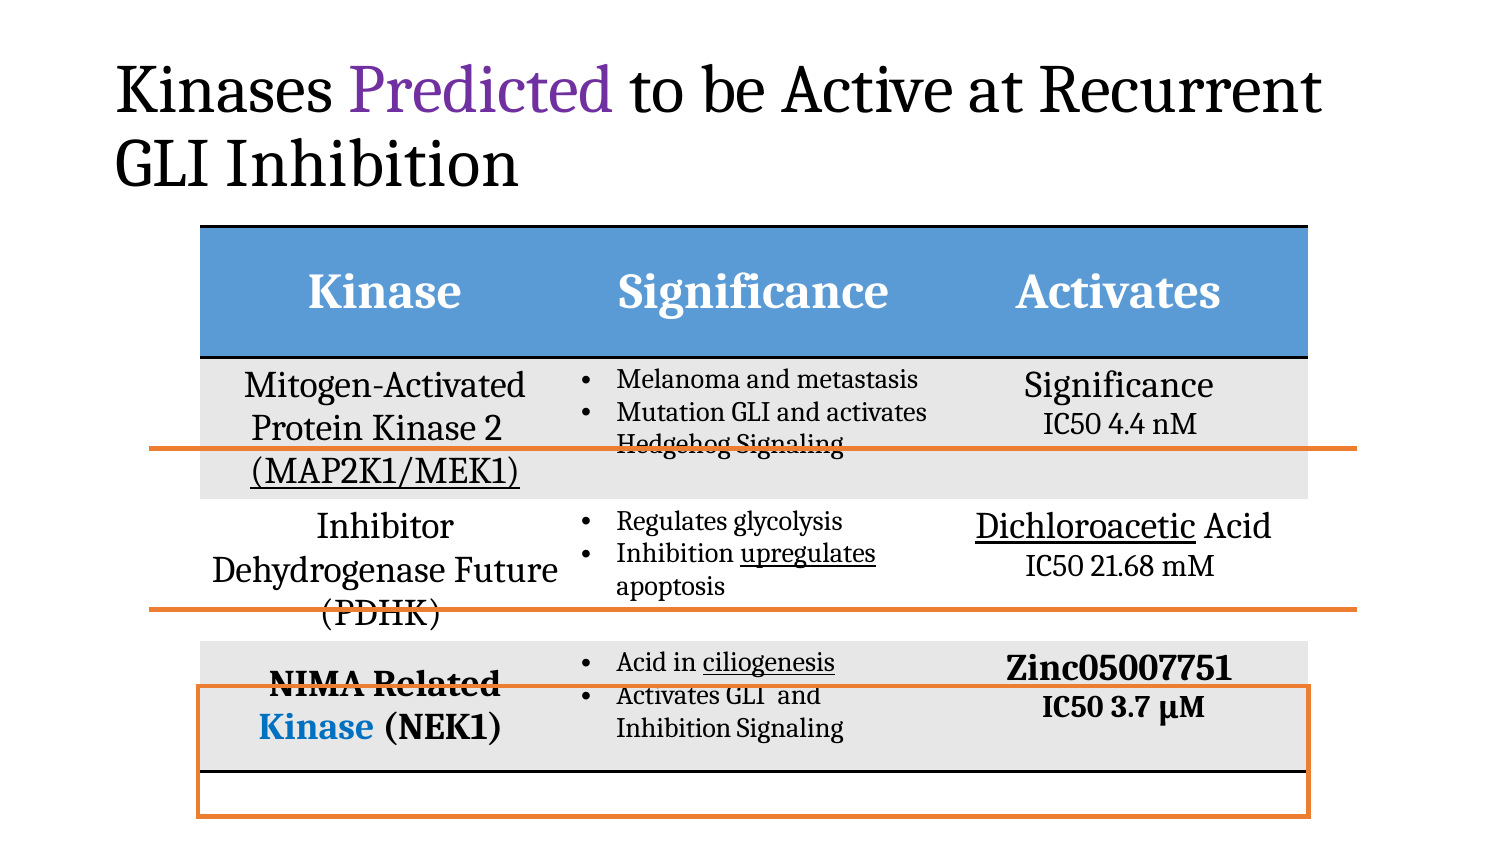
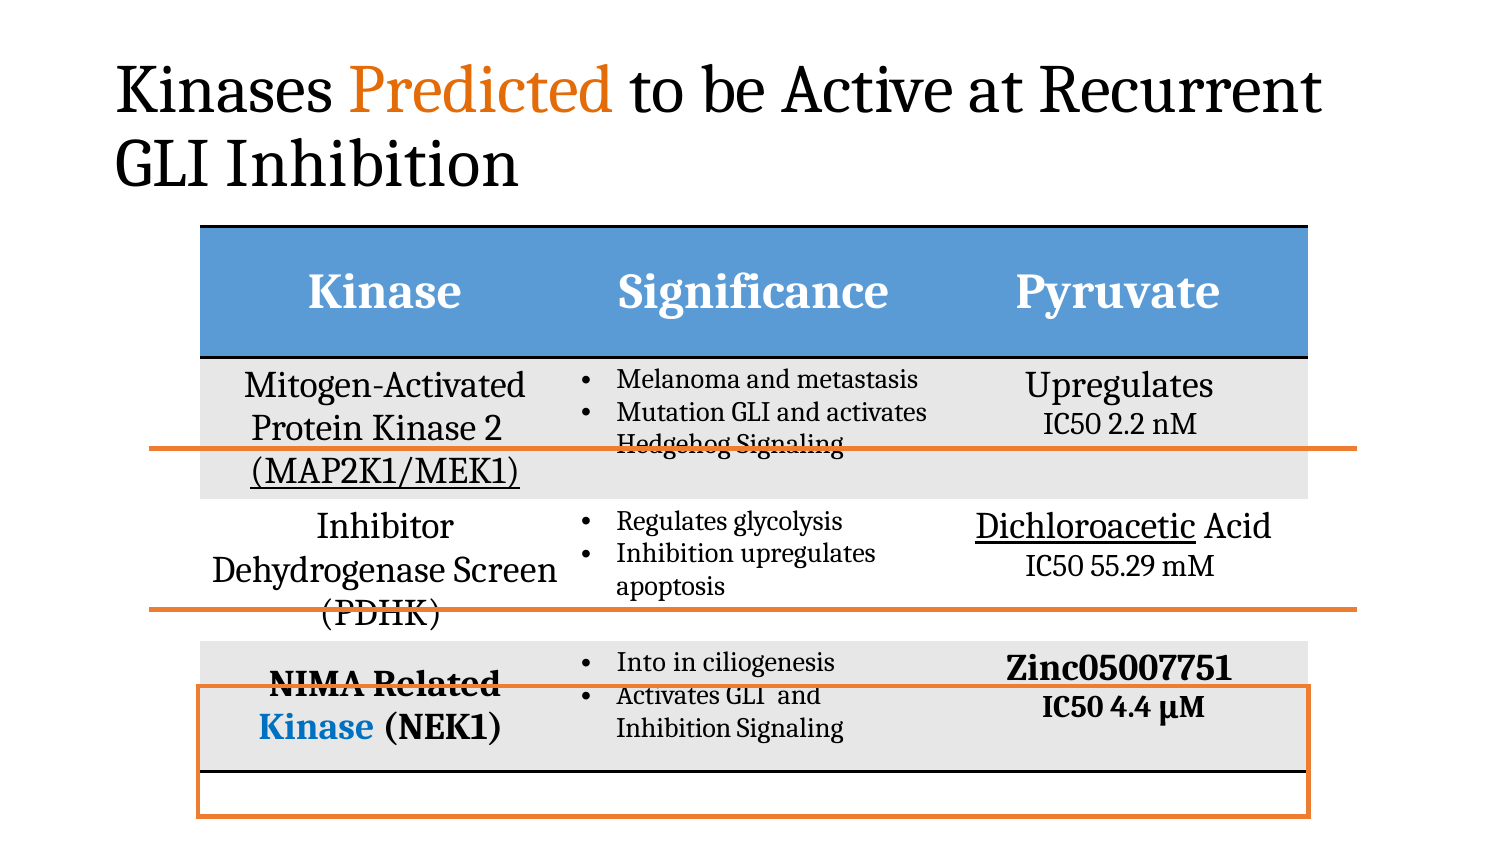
Predicted colour: purple -> orange
Significance Activates: Activates -> Pyruvate
Significance at (1119, 385): Significance -> Upregulates
4.4: 4.4 -> 2.2
upregulates at (808, 553) underline: present -> none
21.68: 21.68 -> 55.29
Future: Future -> Screen
Acid at (642, 662): Acid -> Into
ciliogenesis underline: present -> none
3.7: 3.7 -> 4.4
